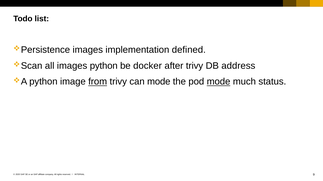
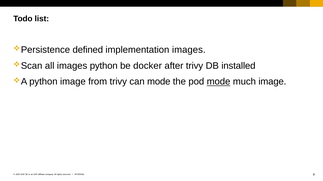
images at (88, 50): images -> defined
implementation defined: defined -> images
address: address -> installed
from underline: present -> none
much status: status -> image
